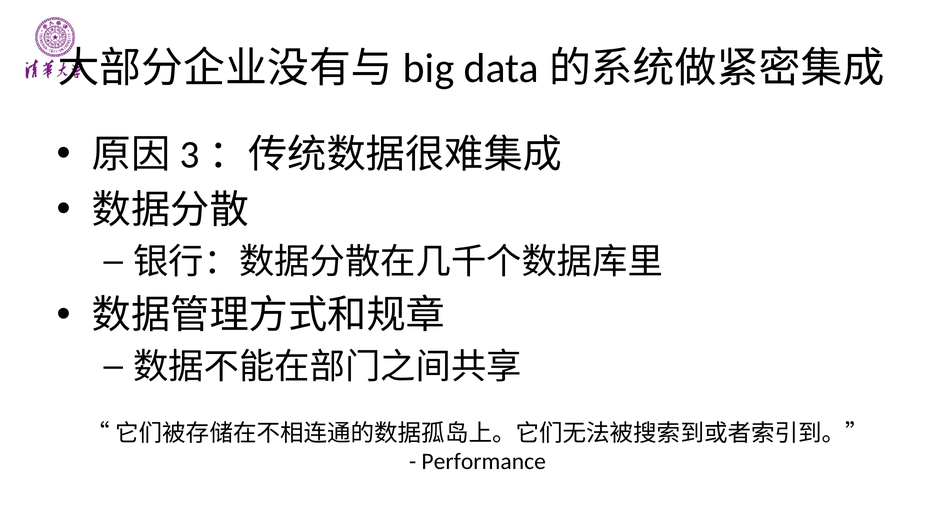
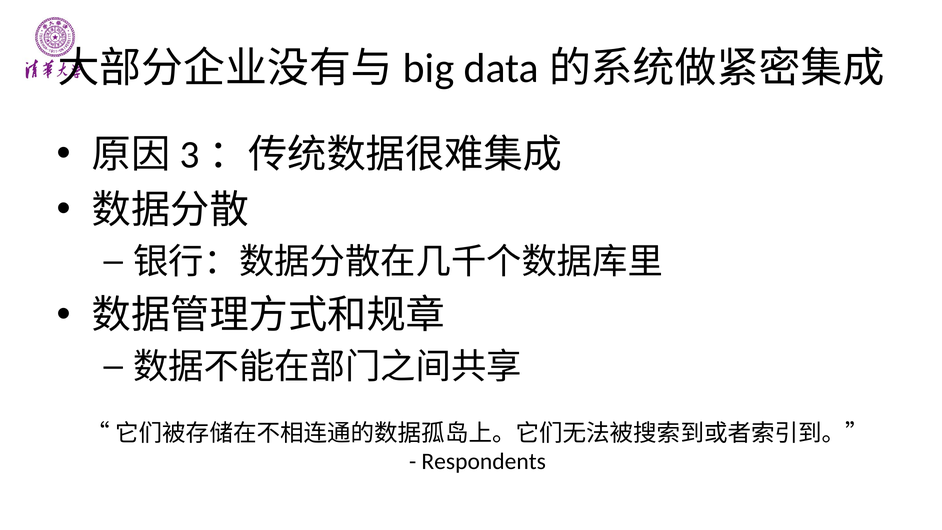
Performance: Performance -> Respondents
